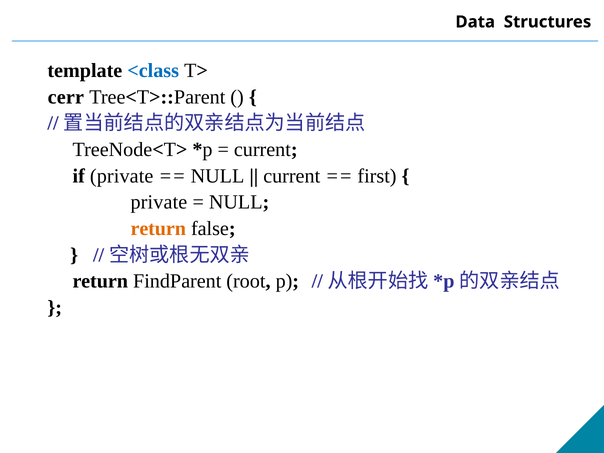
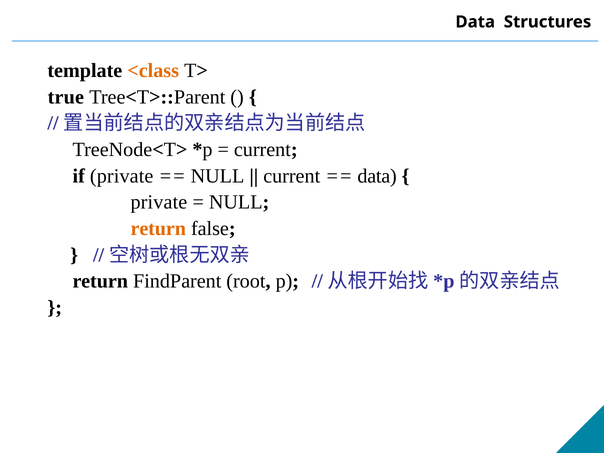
<class colour: blue -> orange
cerr: cerr -> true
first at (377, 176): first -> data
